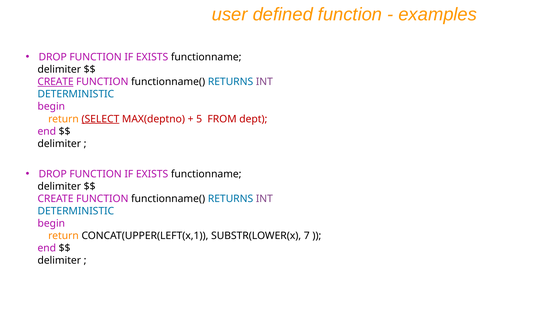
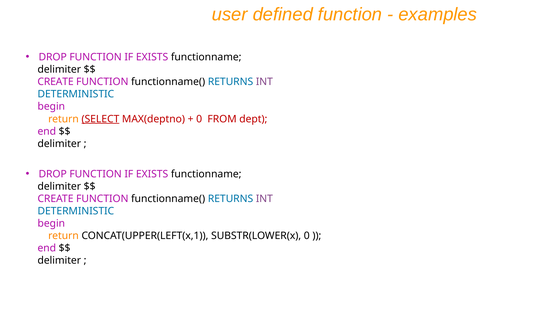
CREATE at (56, 82) underline: present -> none
5 at (199, 119): 5 -> 0
SUBSTR(LOWER(x 7: 7 -> 0
